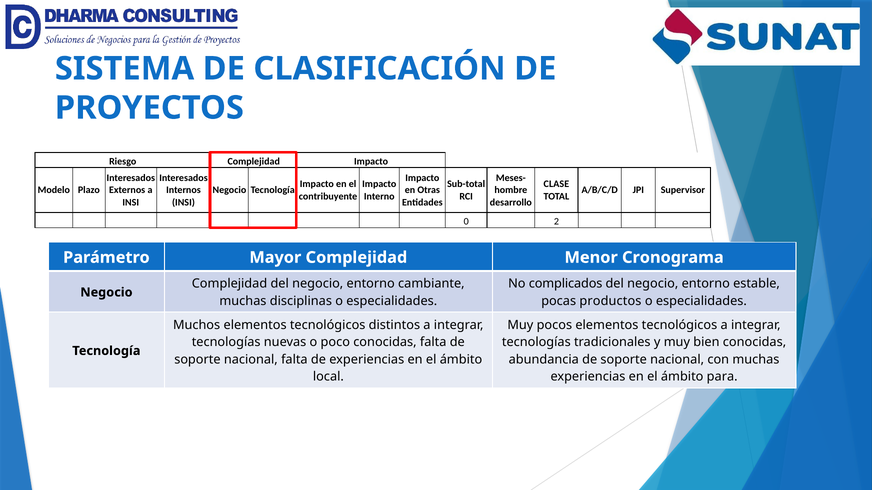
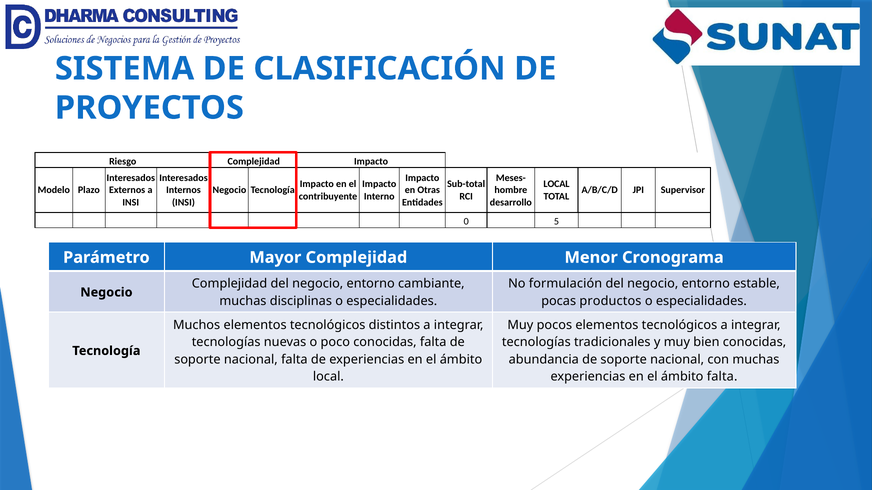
CLASE at (556, 184): CLASE -> LOCAL
2: 2 -> 5
complicados: complicados -> formulación
ámbito para: para -> falta
